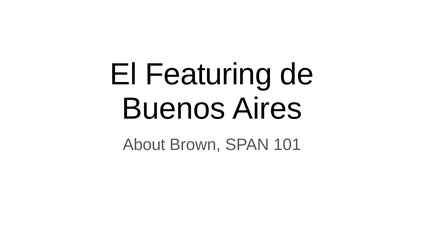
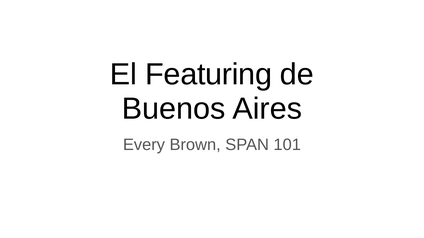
About: About -> Every
